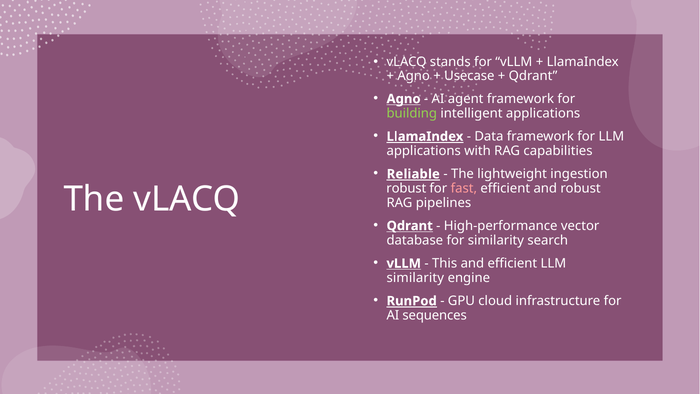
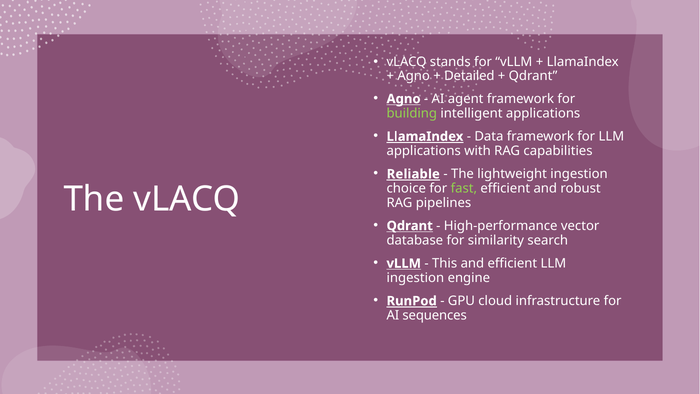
Usecase: Usecase -> Detailed
robust at (406, 189): robust -> choice
fast colour: pink -> light green
similarity at (415, 278): similarity -> ingestion
